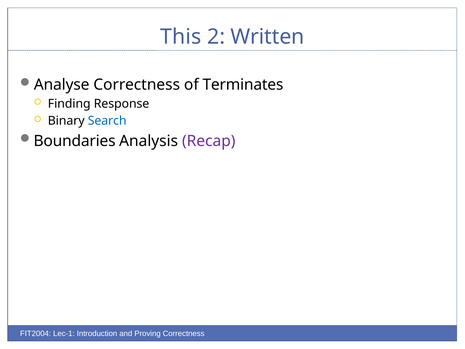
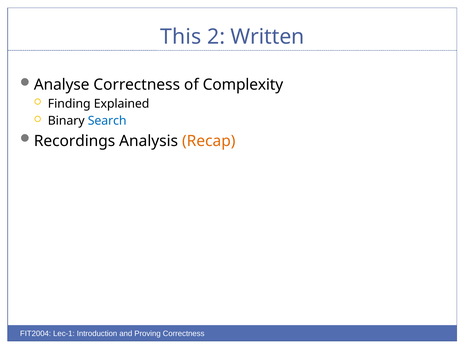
Terminates: Terminates -> Complexity
Response: Response -> Explained
Boundaries: Boundaries -> Recordings
Recap colour: purple -> orange
